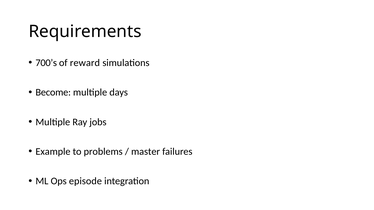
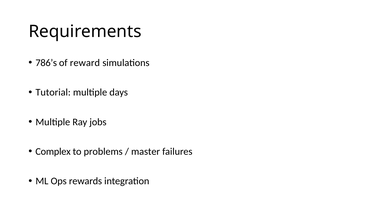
700’s: 700’s -> 786’s
Become: Become -> Tutorial
Example: Example -> Complex
episode: episode -> rewards
